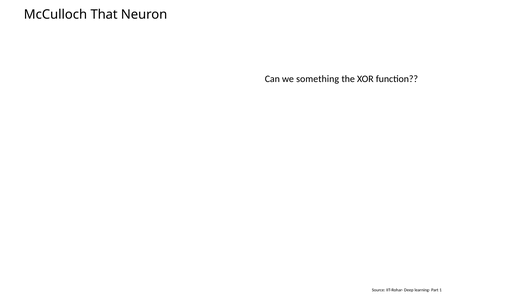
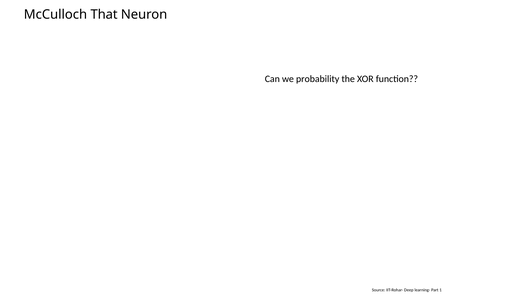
something: something -> probability
